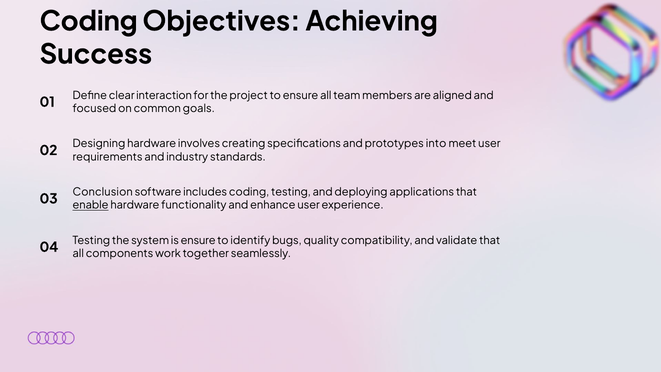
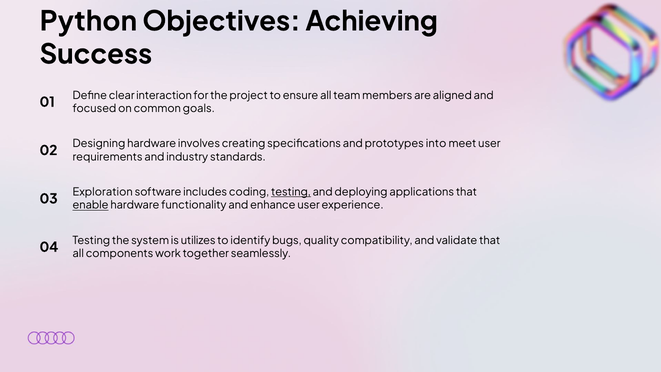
Coding at (89, 21): Coding -> Python
Conclusion: Conclusion -> Exploration
testing at (291, 192) underline: none -> present
is ensure: ensure -> utilizes
